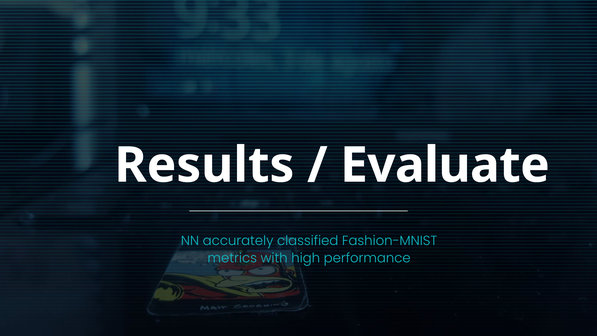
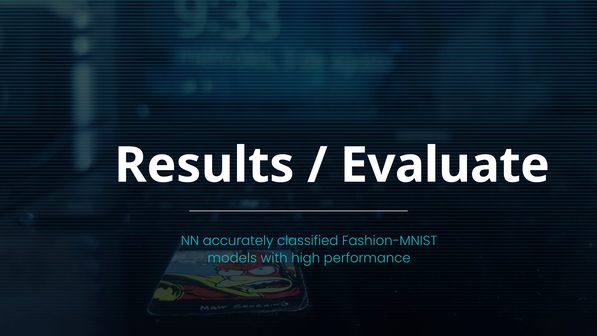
metrics: metrics -> models
